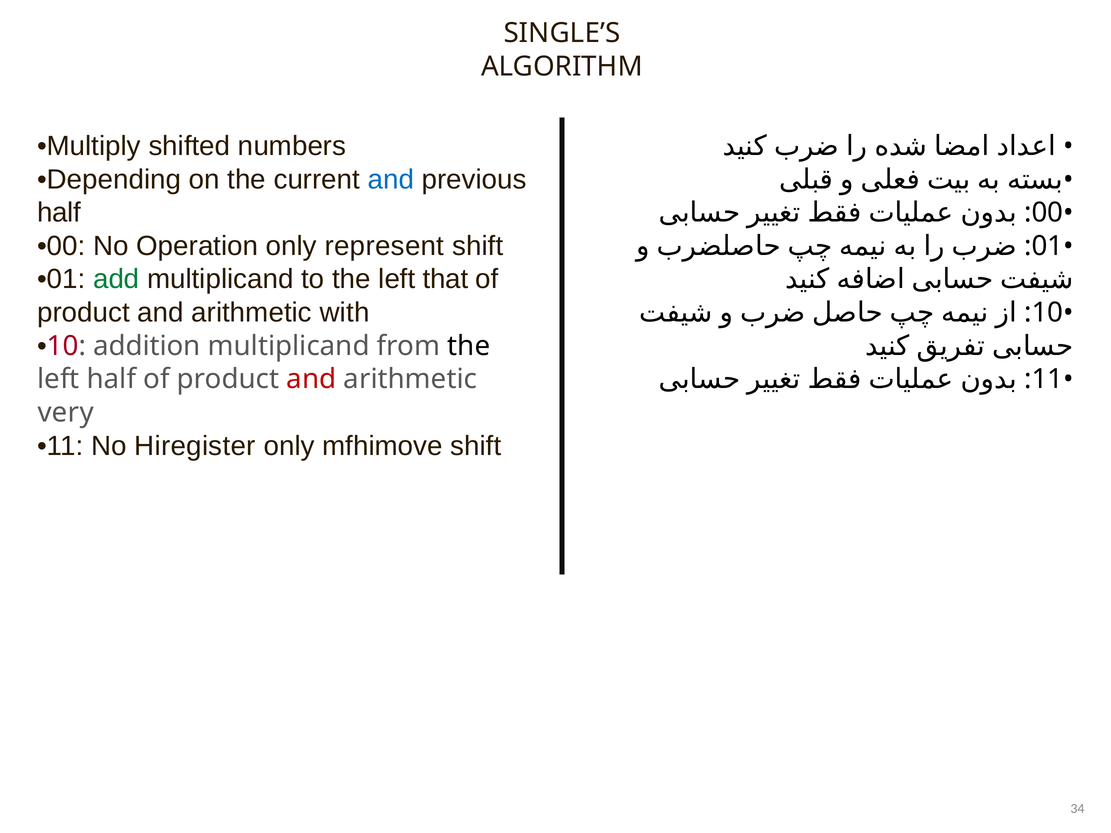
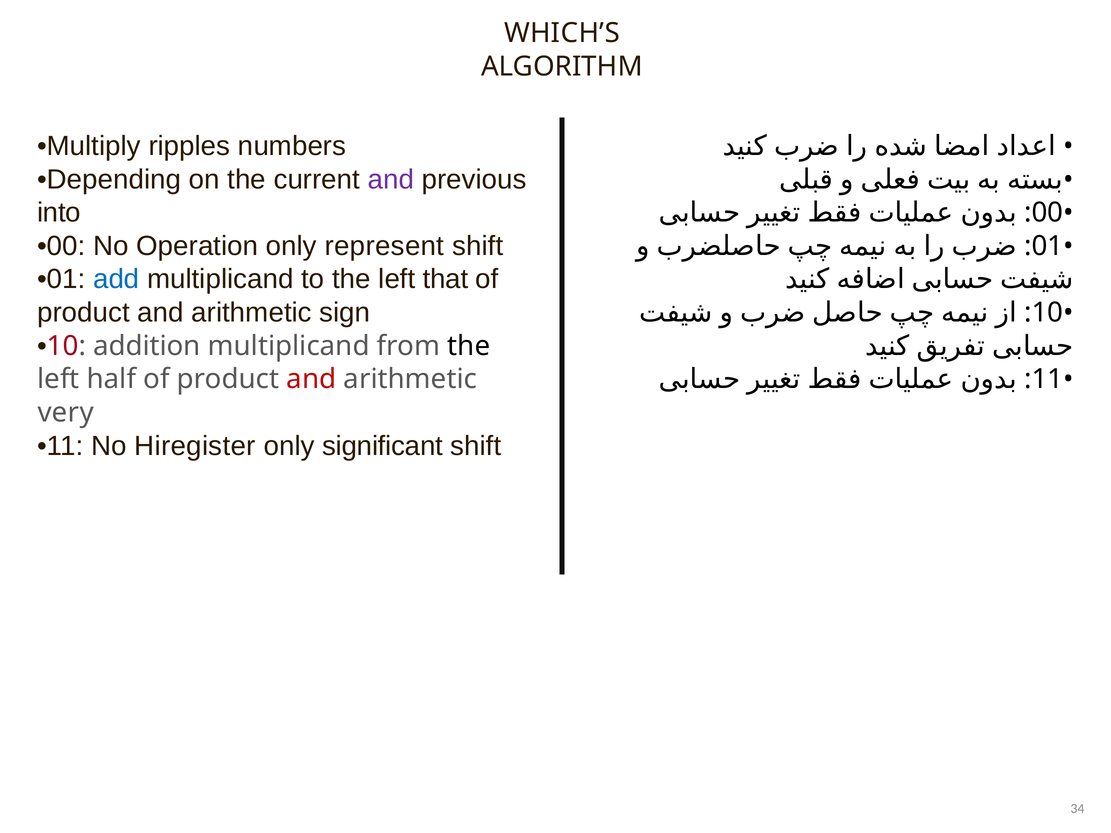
SINGLE’S: SINGLE’S -> WHICH’S
shifted: shifted -> ripples
and at (391, 179) colour: blue -> purple
half at (59, 213): half -> into
add colour: green -> blue
with: with -> sign
mfhimove: mfhimove -> significant
